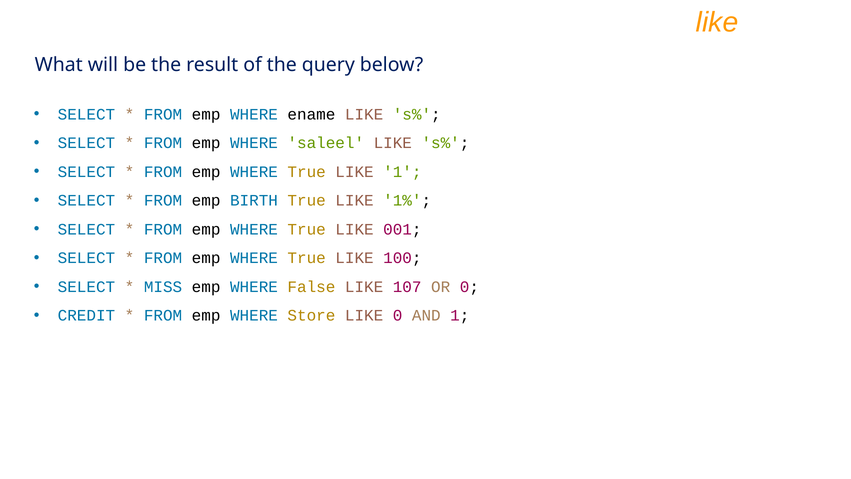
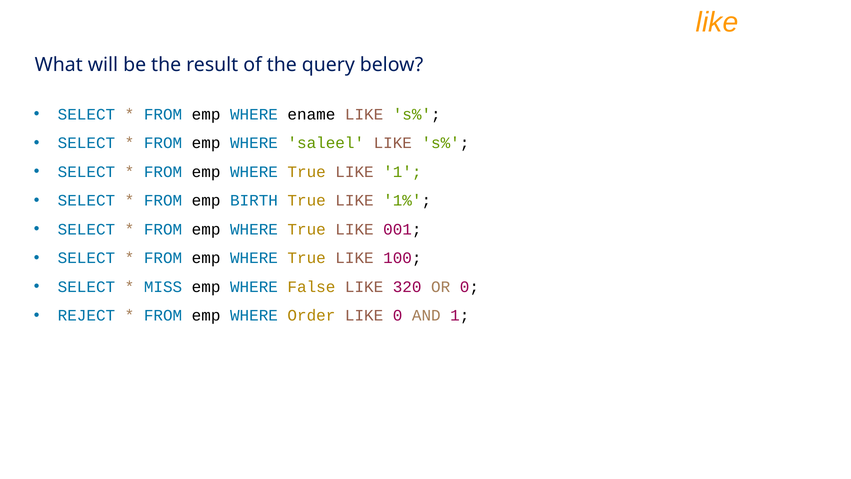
107: 107 -> 320
CREDIT: CREDIT -> REJECT
Store: Store -> Order
